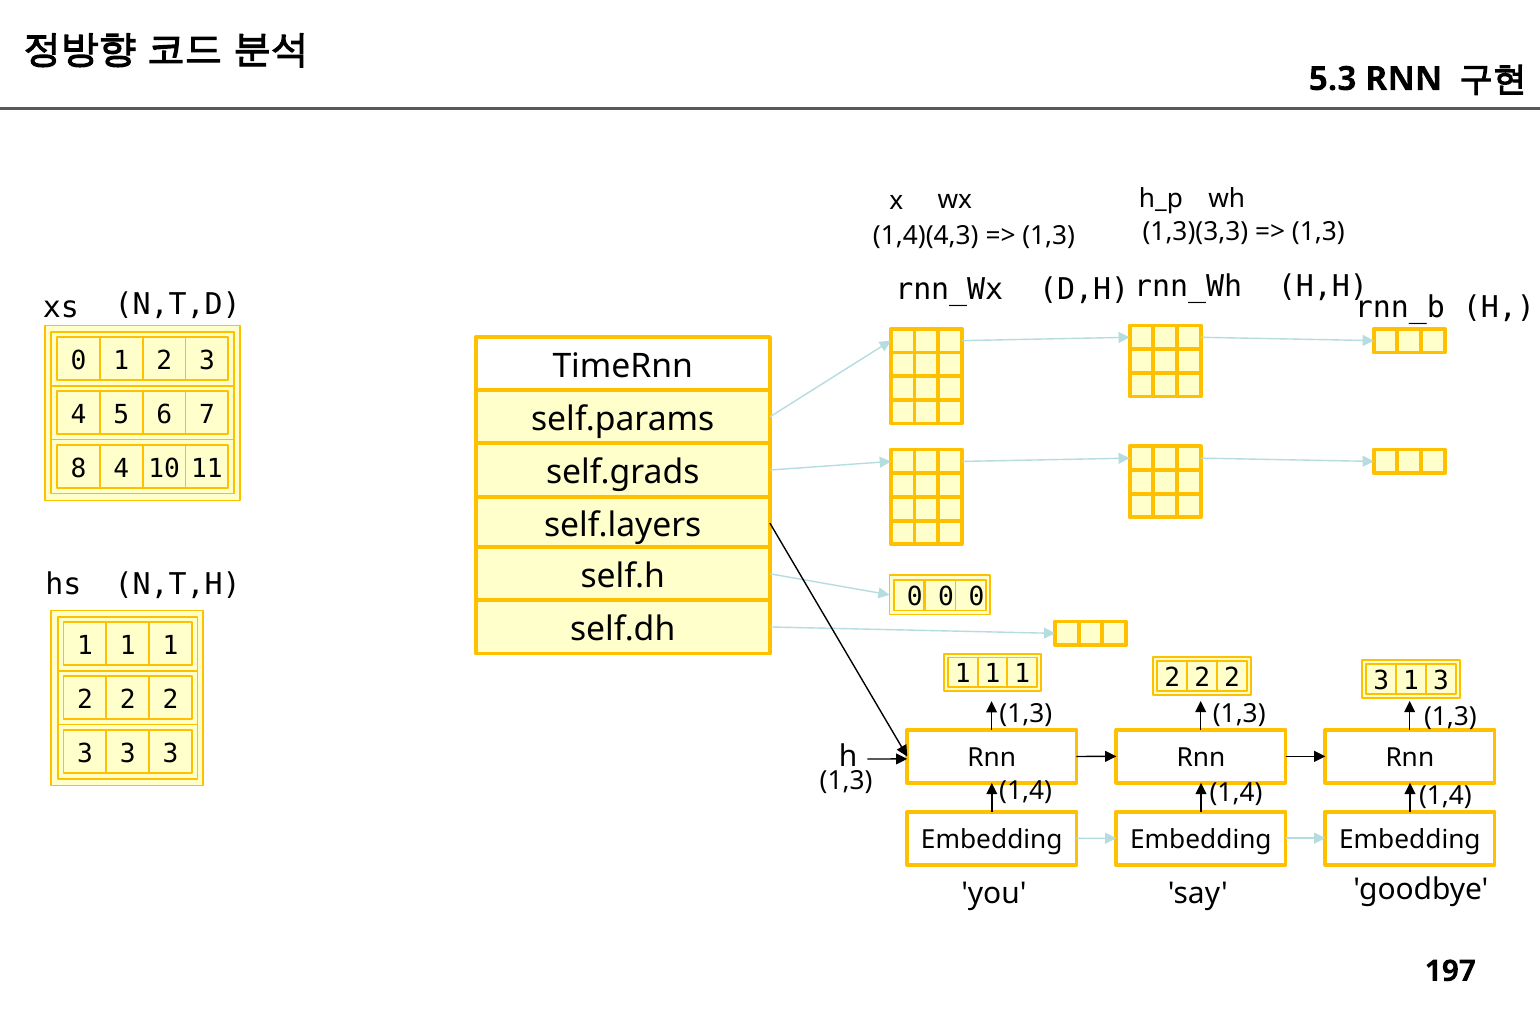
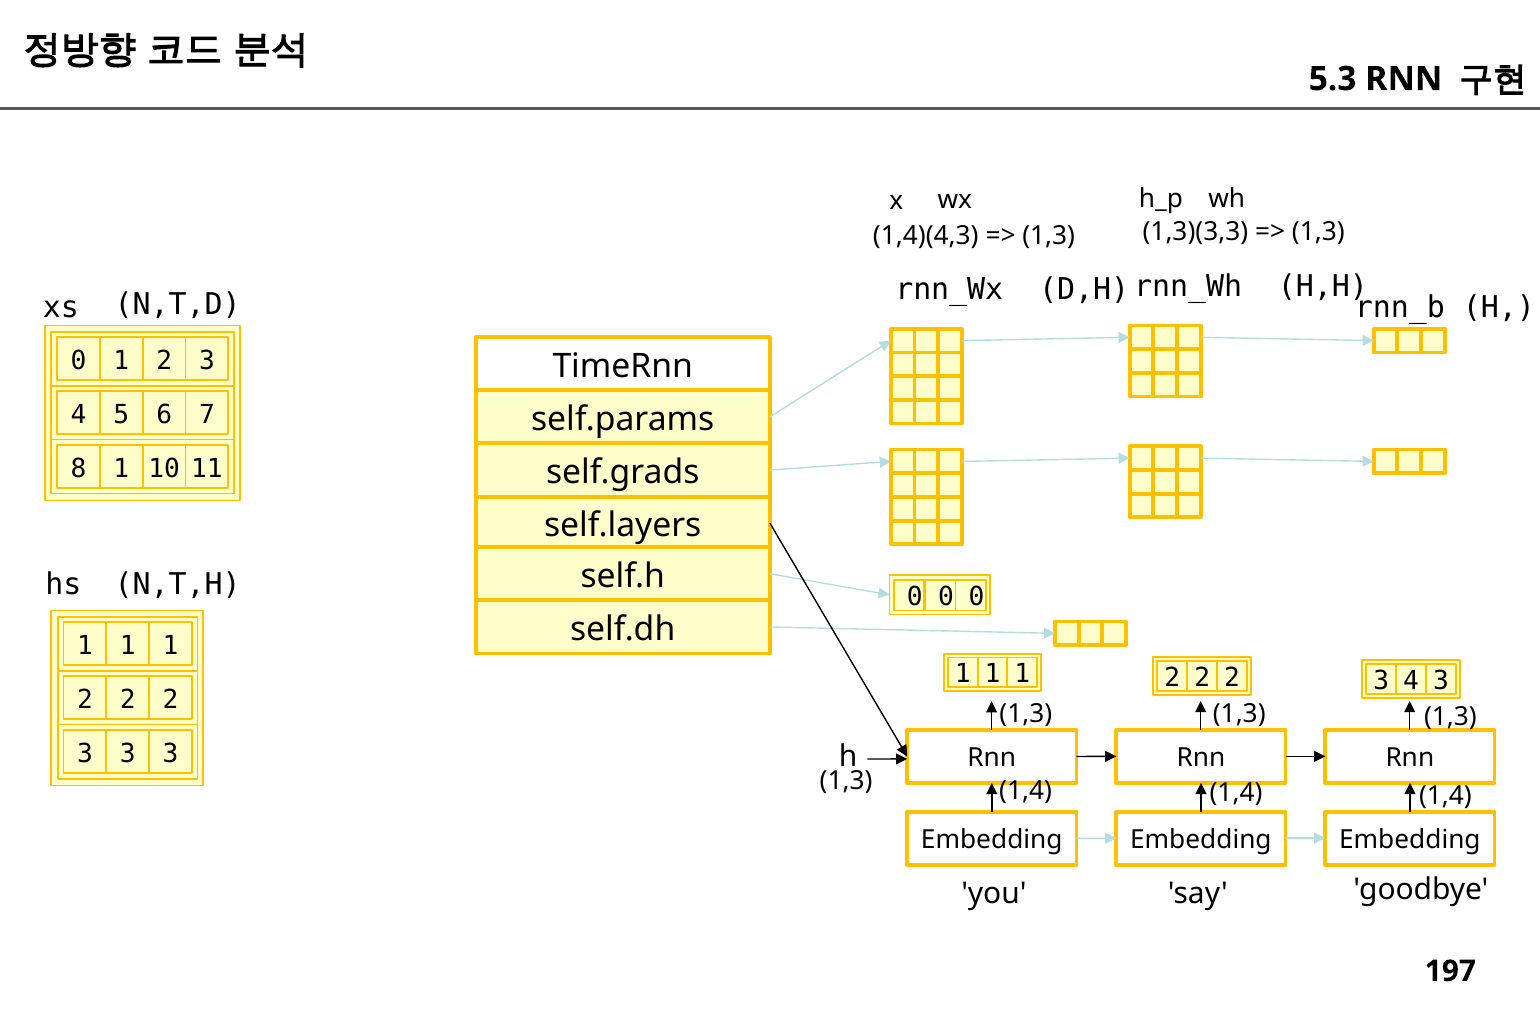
8 4: 4 -> 1
2 2 3 1: 1 -> 4
